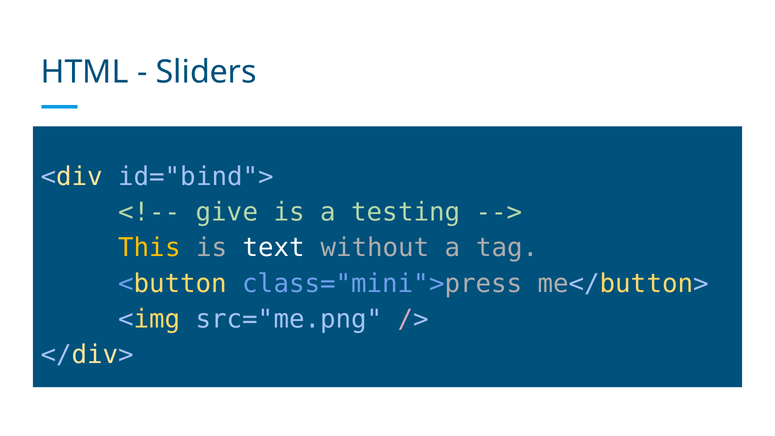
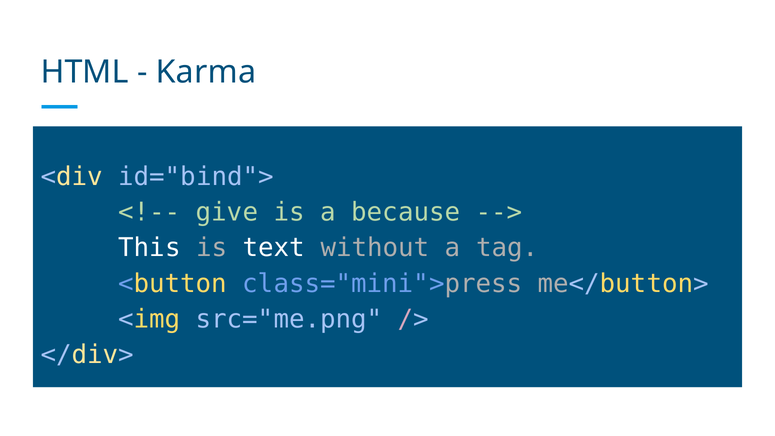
Sliders: Sliders -> Karma
testing: testing -> because
This colour: yellow -> white
